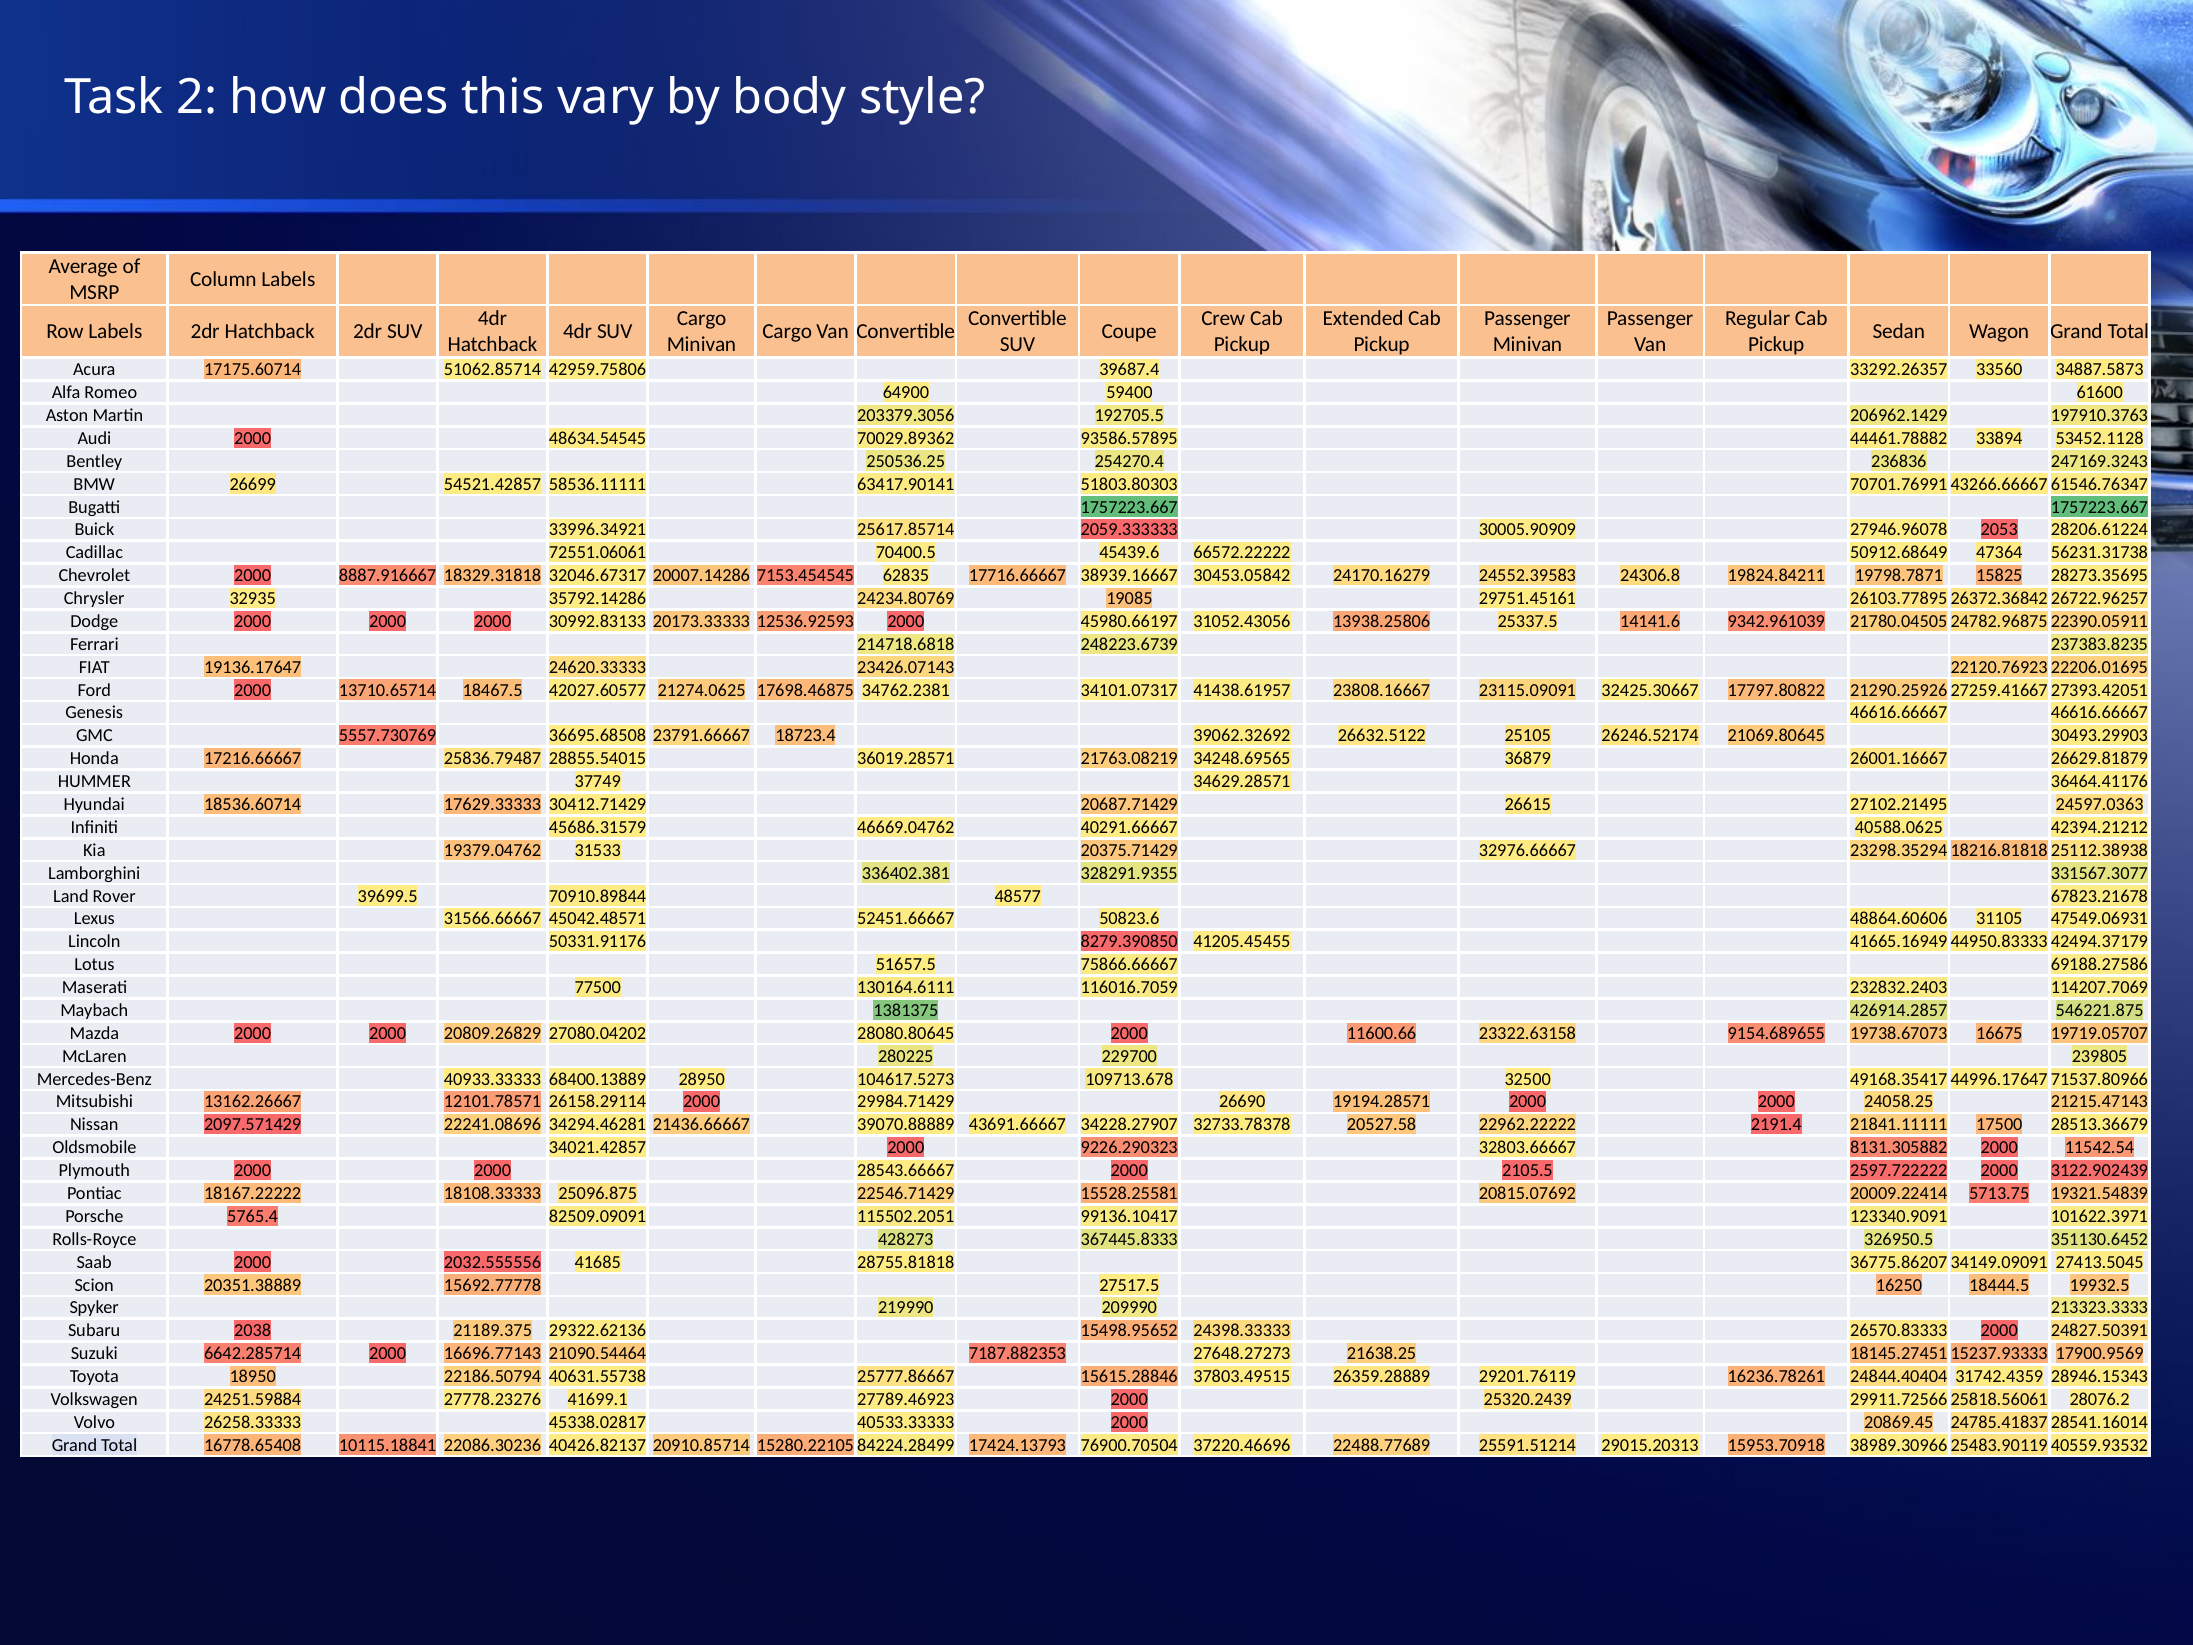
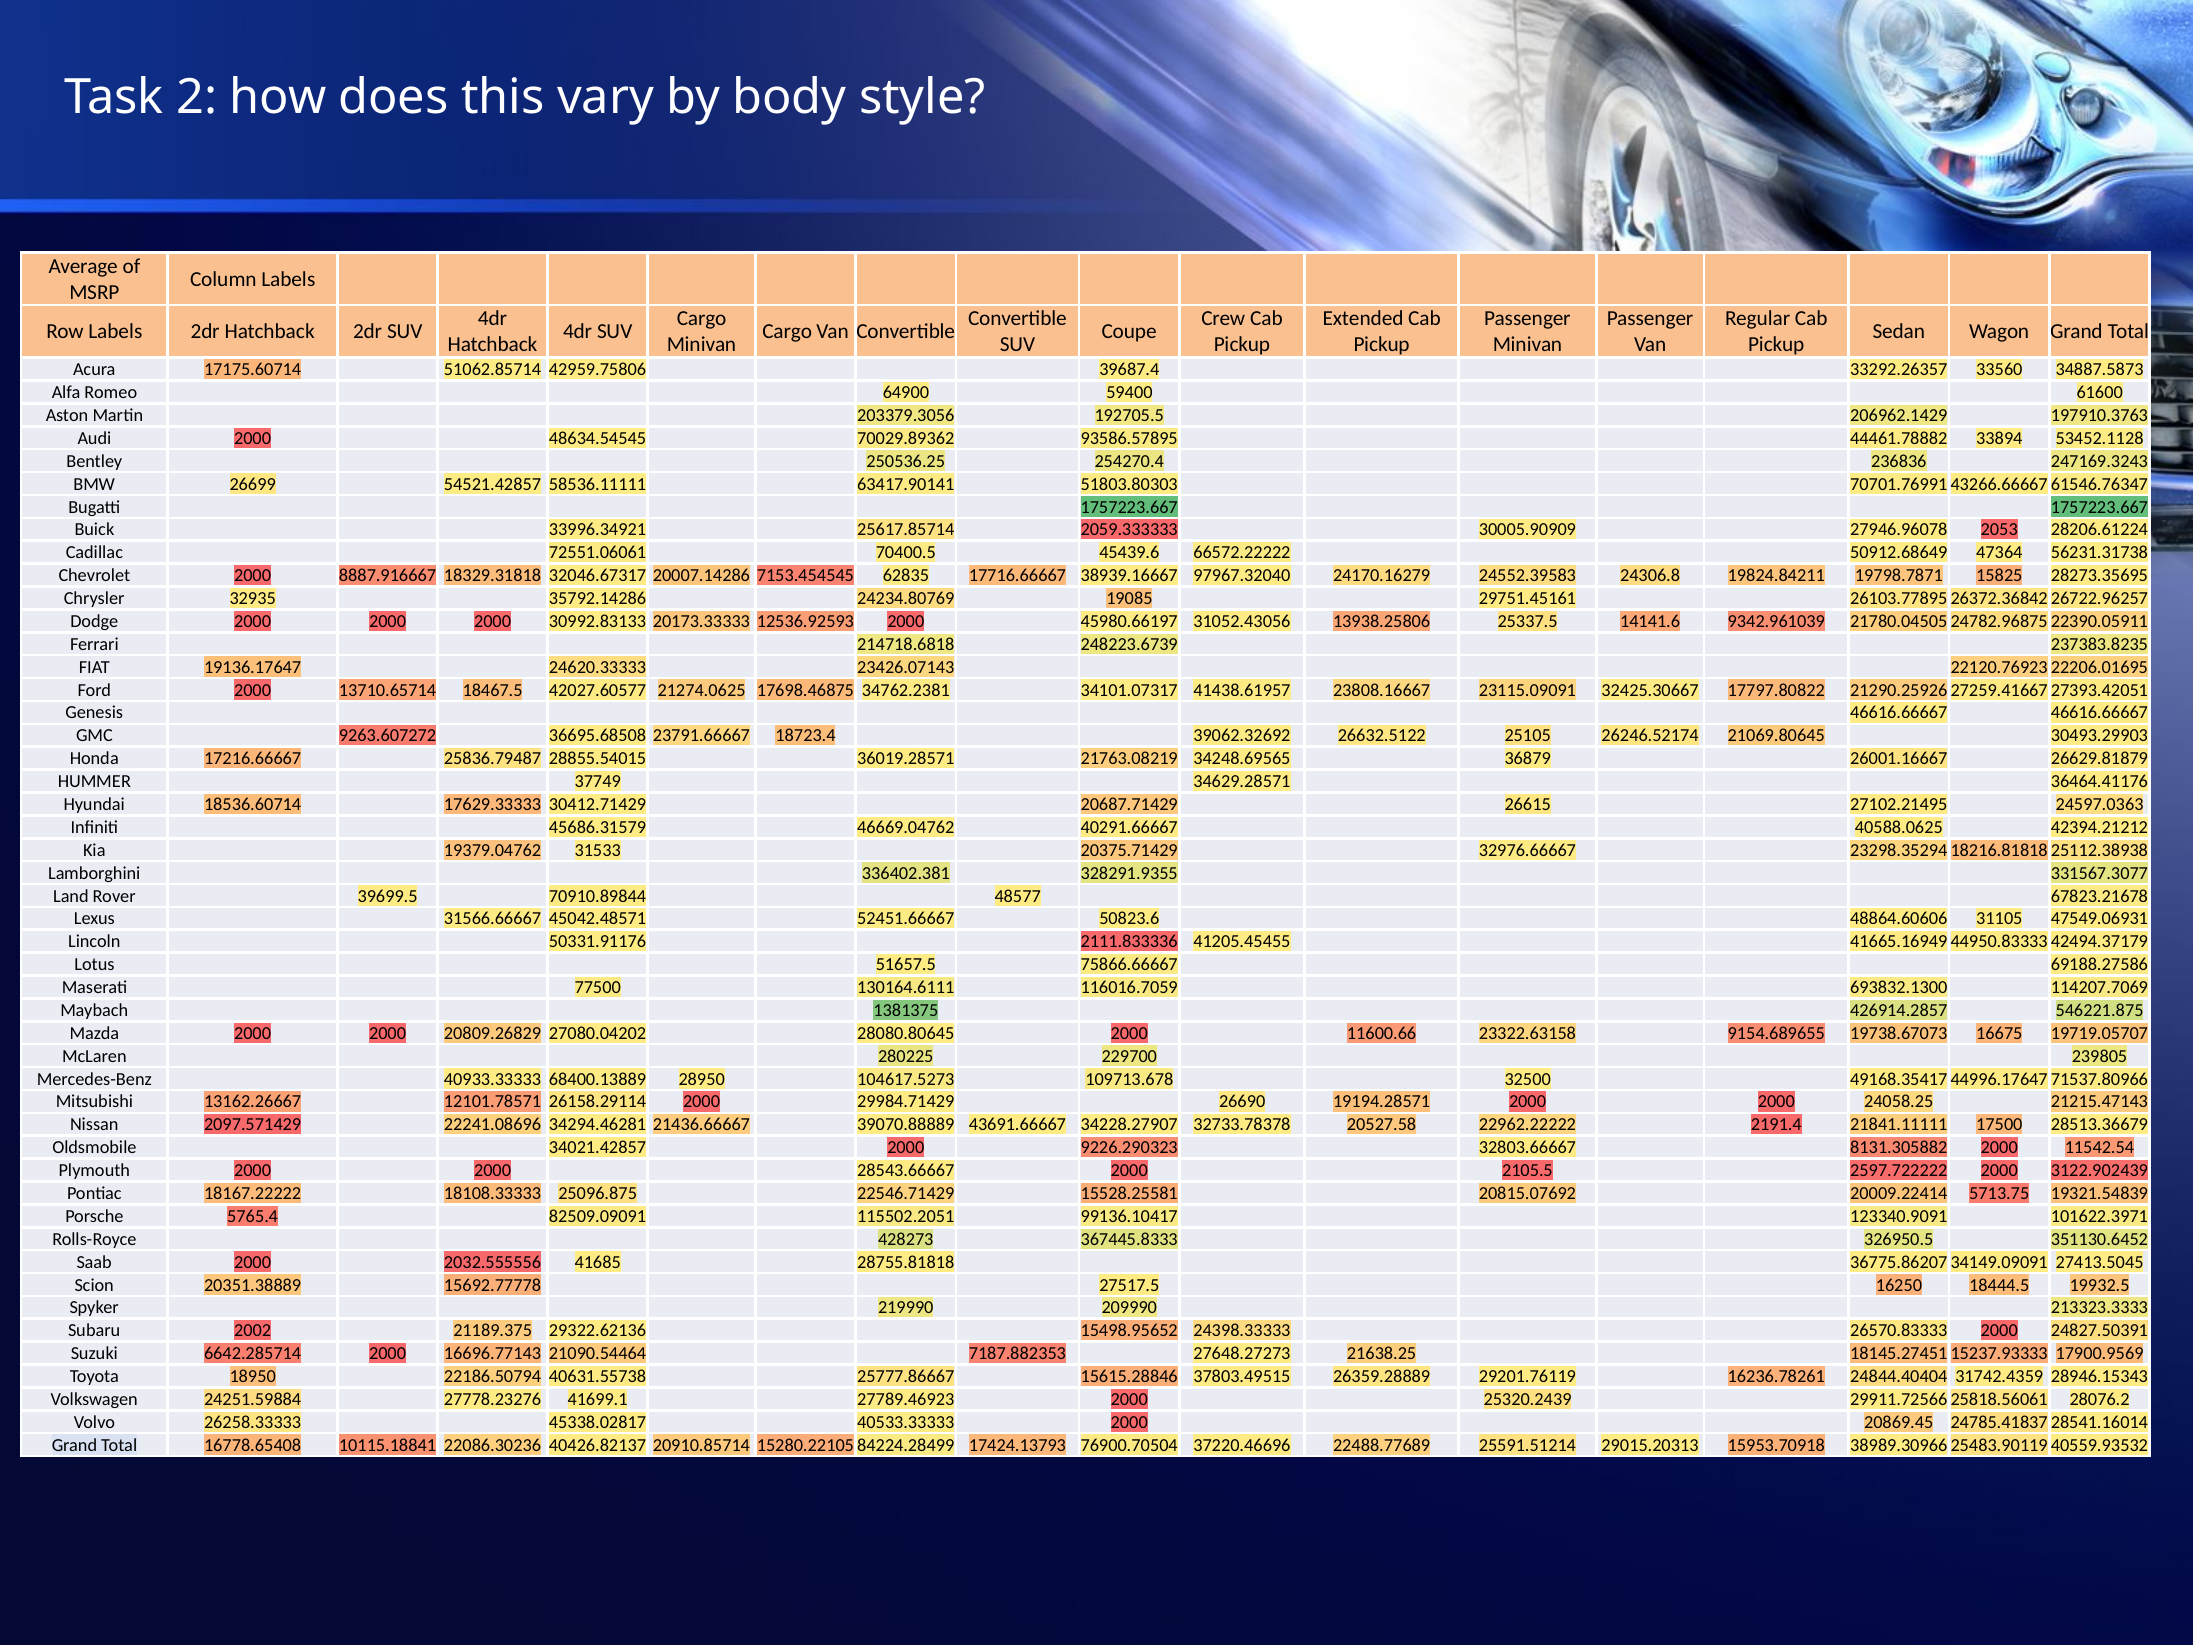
30453.05842: 30453.05842 -> 97967.32040
5557.730769: 5557.730769 -> 9263.607272
8279.390850: 8279.390850 -> 2111.833336
232832.2403: 232832.2403 -> 693832.1300
2038: 2038 -> 2002
